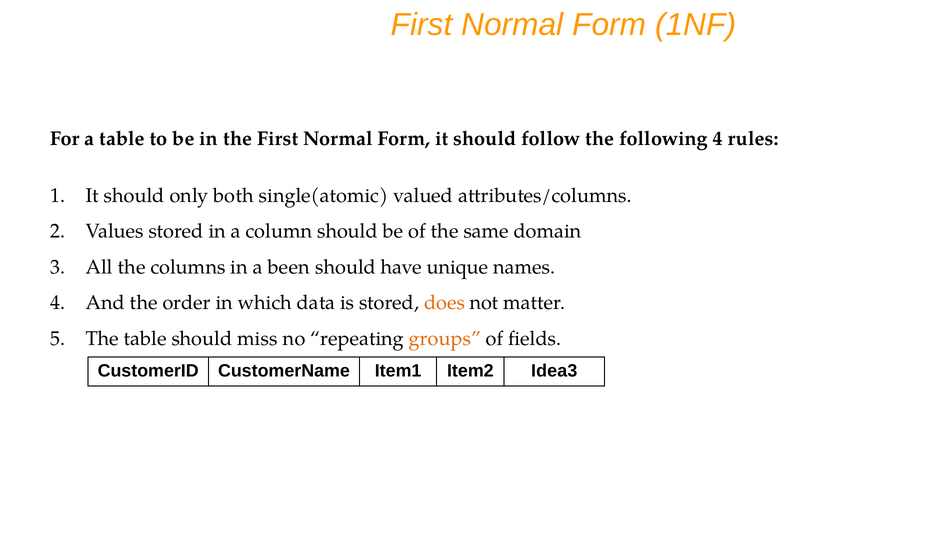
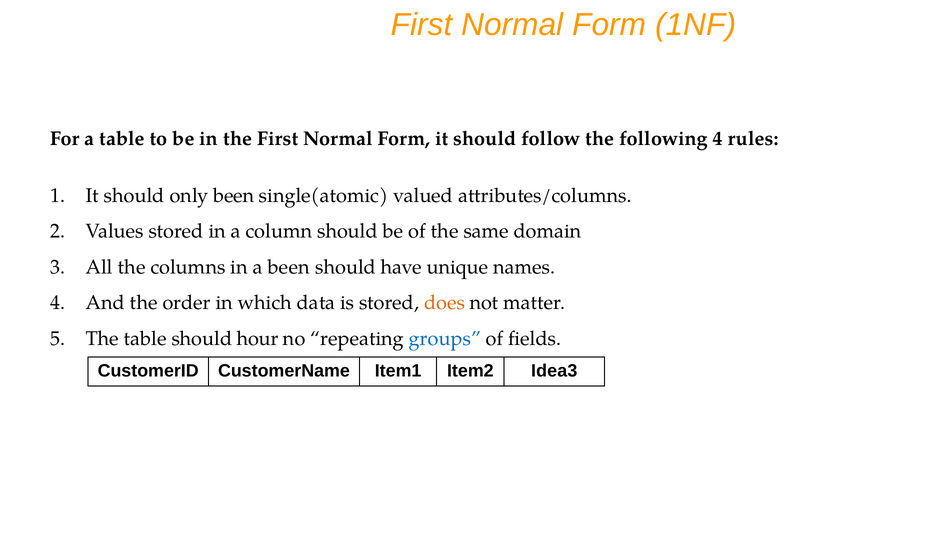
only both: both -> been
miss: miss -> hour
groups colour: orange -> blue
